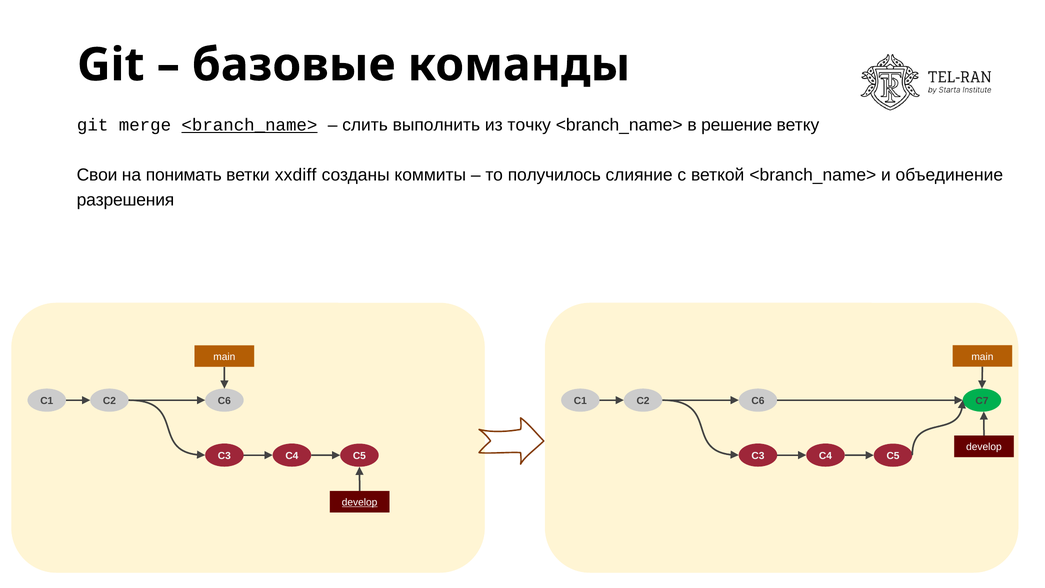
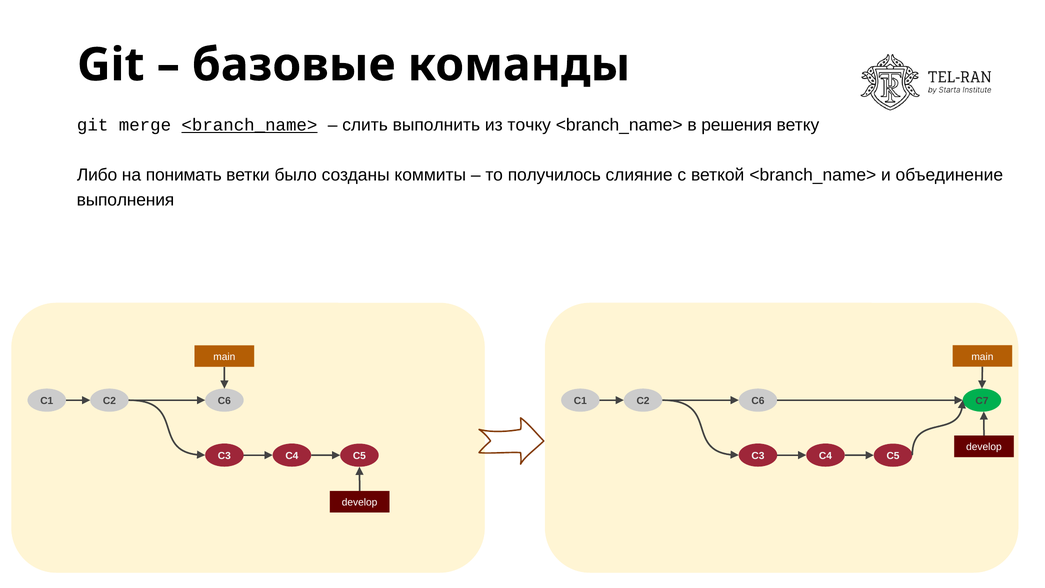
решение: решение -> решения
Свои: Свои -> Либо
xxdiff: xxdiff -> было
разрешения: разрешения -> выполнения
develop at (360, 502) underline: present -> none
